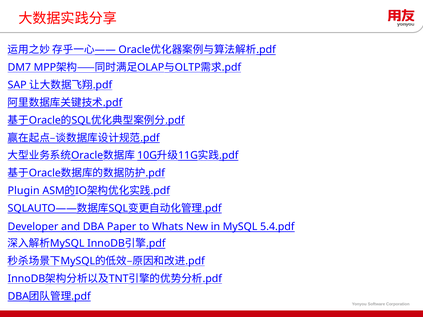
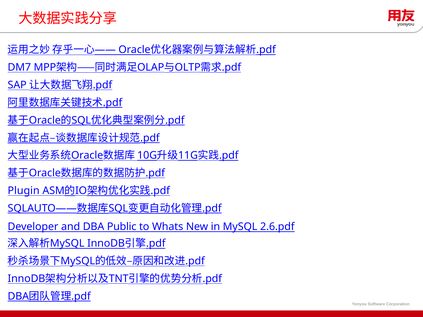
Paper: Paper -> Public
5.4.pdf: 5.4.pdf -> 2.6.pdf
